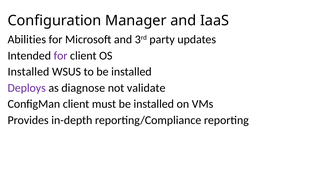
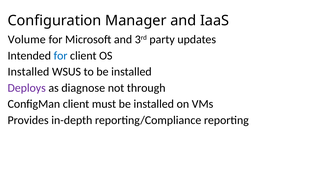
Abilities: Abilities -> Volume
for at (61, 56) colour: purple -> blue
validate: validate -> through
